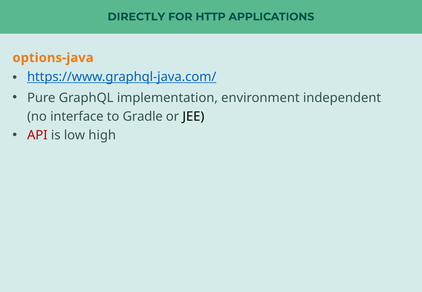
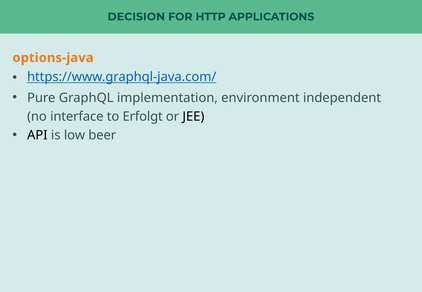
DIRECTLY: DIRECTLY -> DECISION
Gradle: Gradle -> Erfolgt
API colour: red -> black
high: high -> beer
